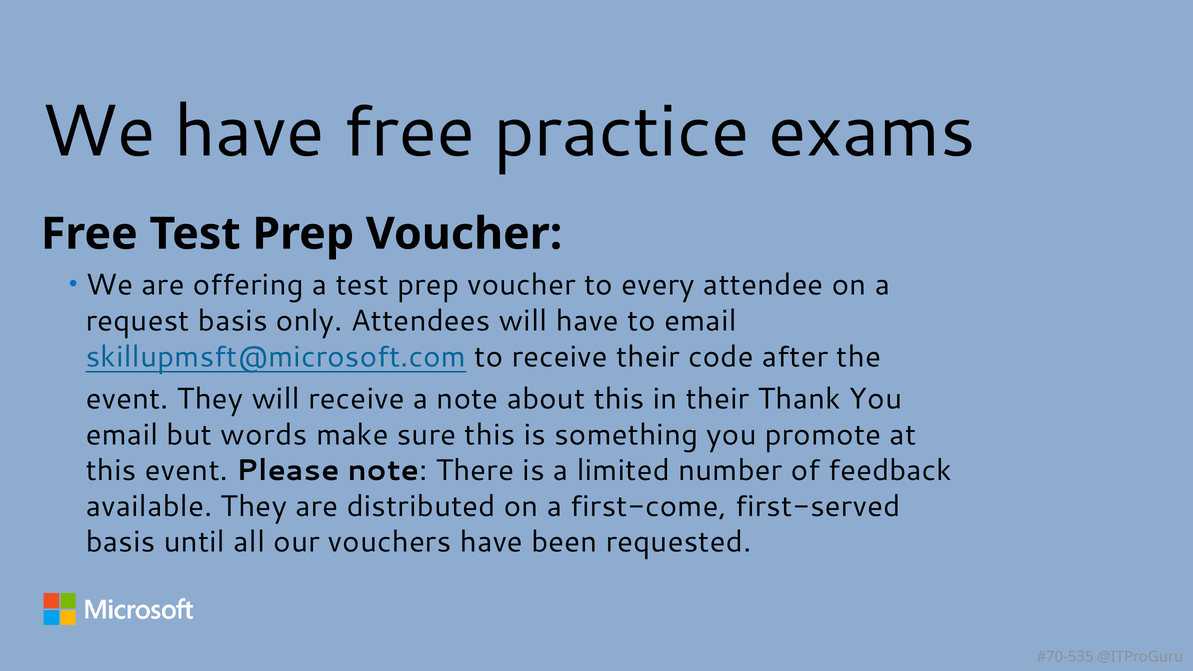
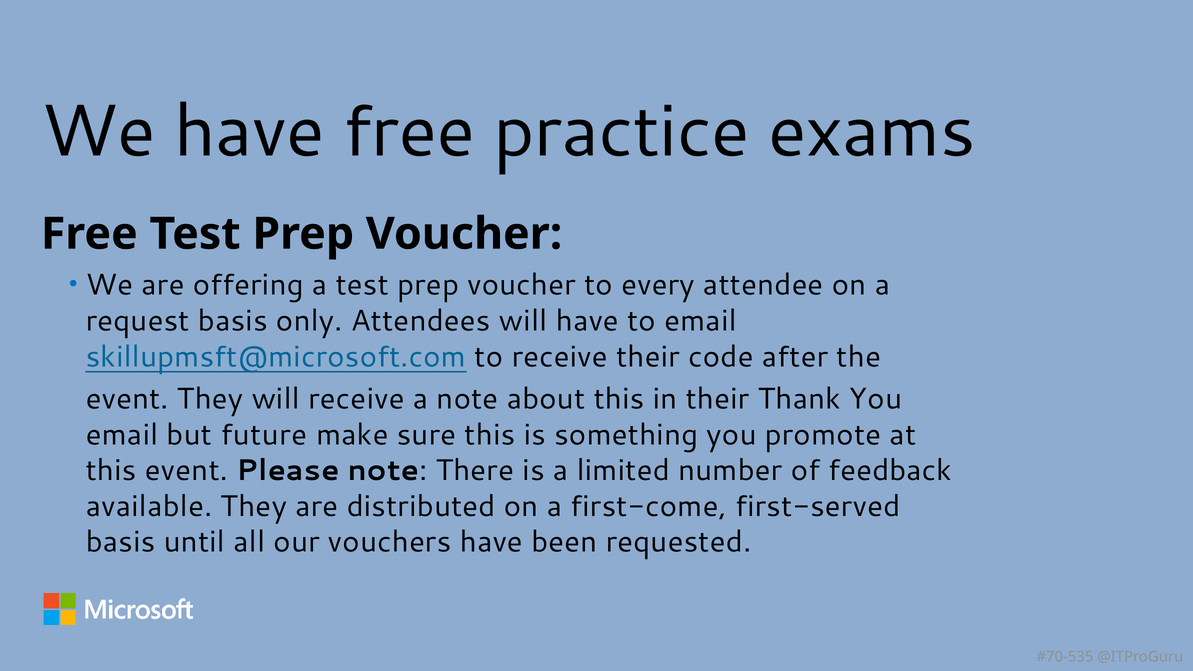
words: words -> future
